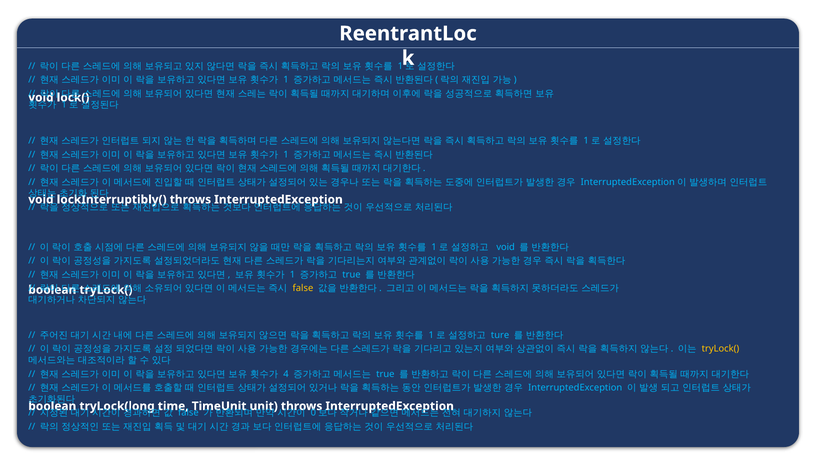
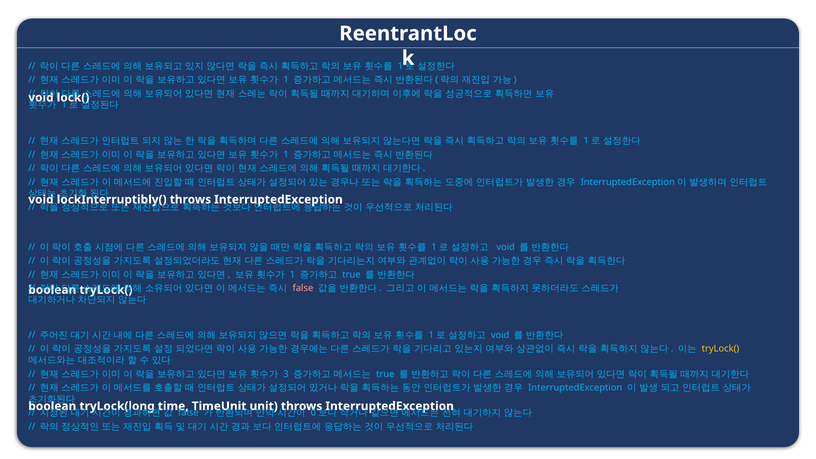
false at (303, 288) colour: yellow -> pink
ture at (500, 335): ture -> void
4: 4 -> 3
